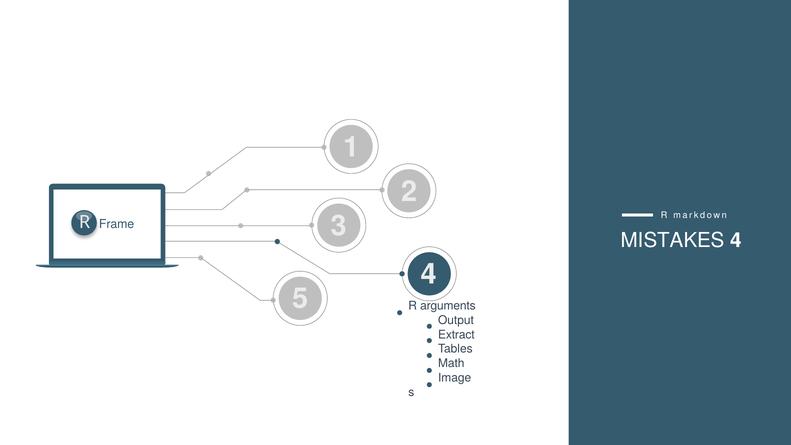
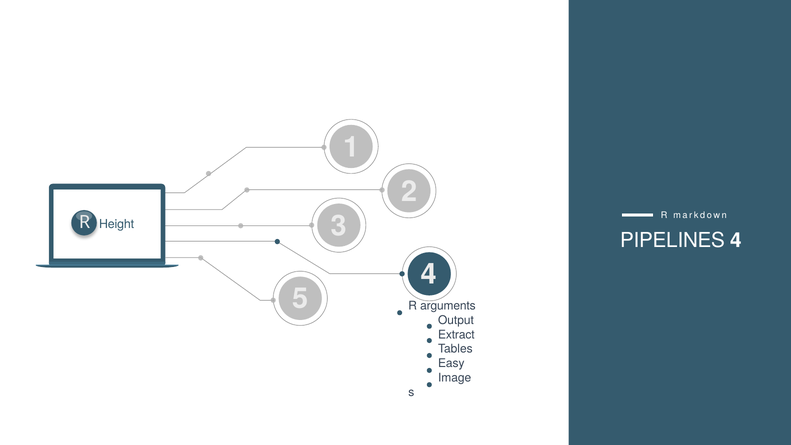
Frame: Frame -> Height
MISTAKES: MISTAKES -> PIPELINES
Math: Math -> Easy
